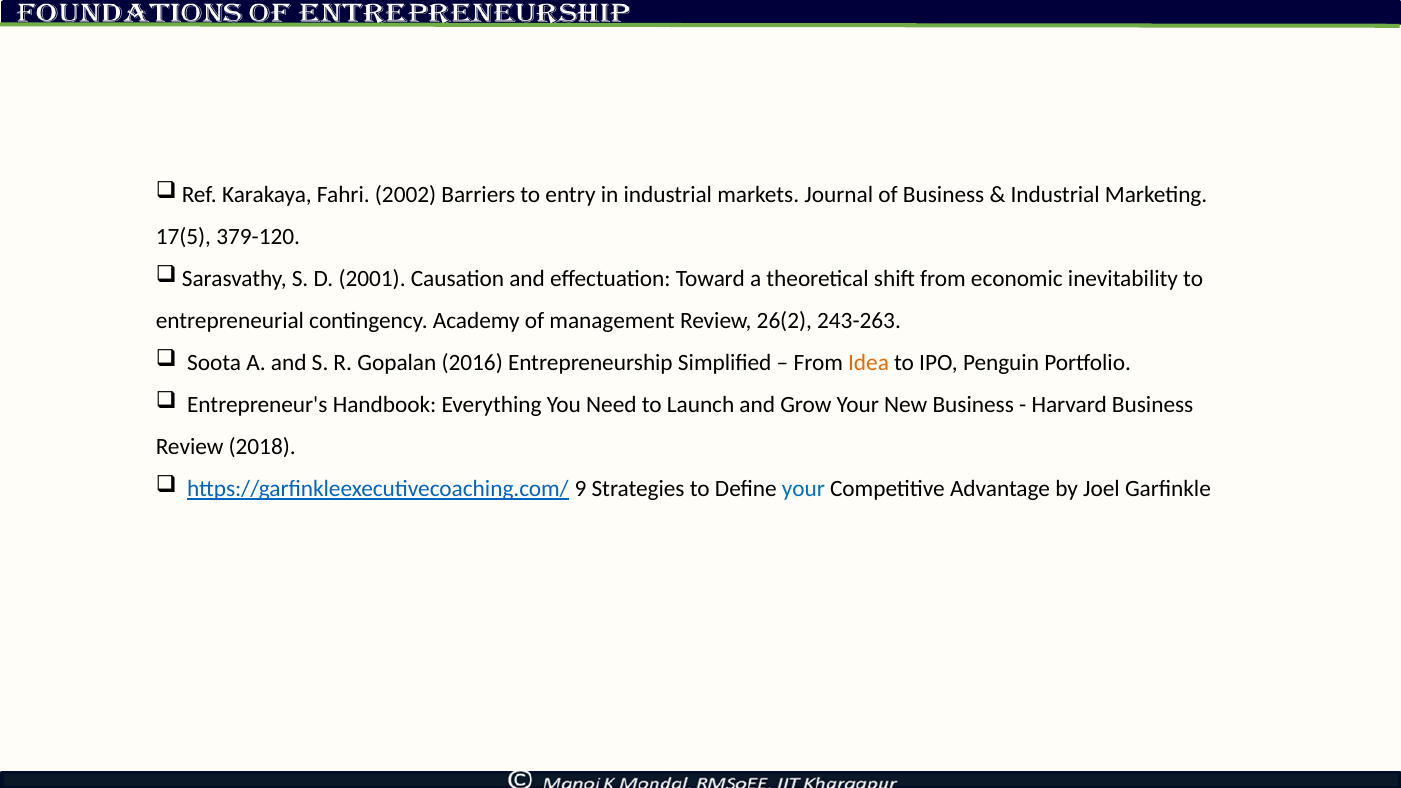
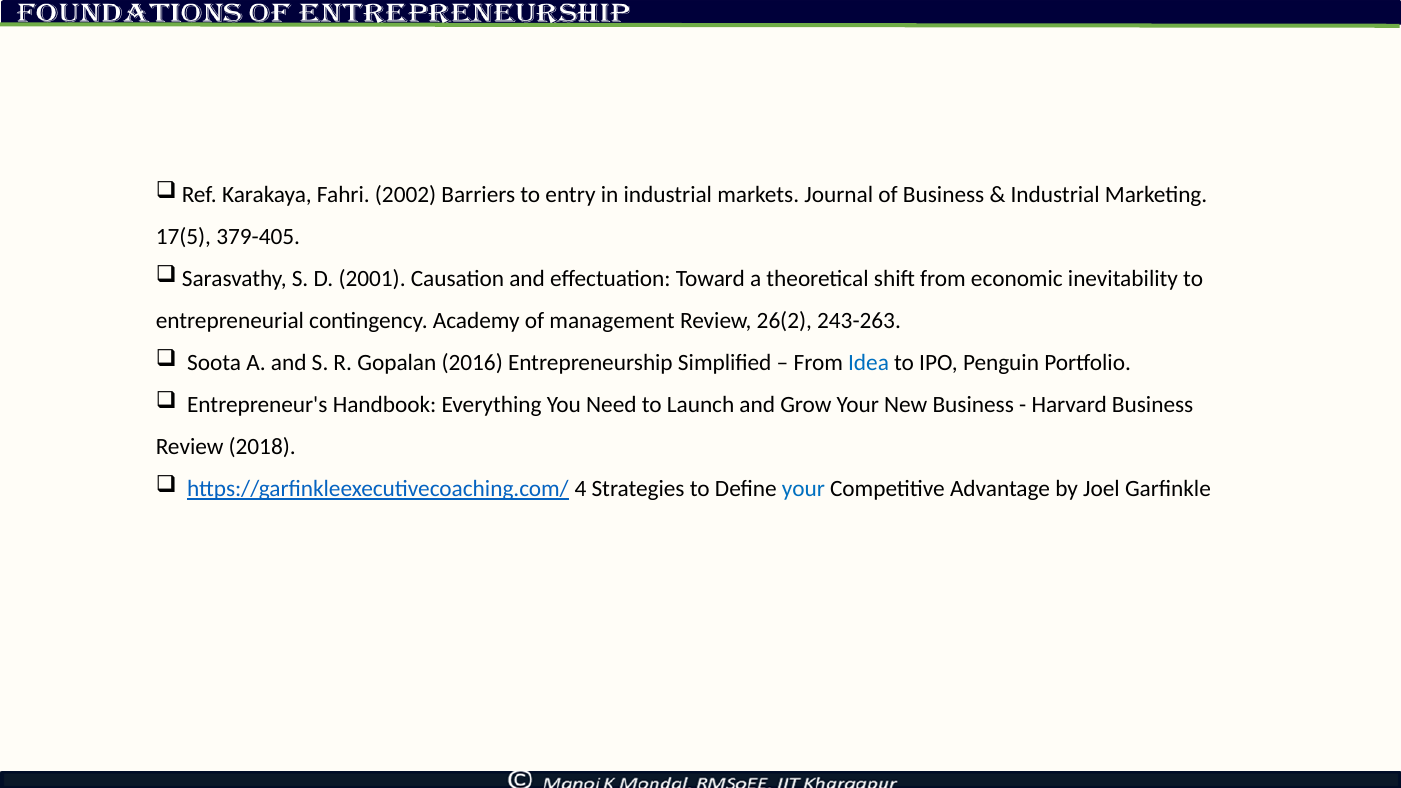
379-120: 379-120 -> 379-405
Idea colour: orange -> blue
9: 9 -> 4
